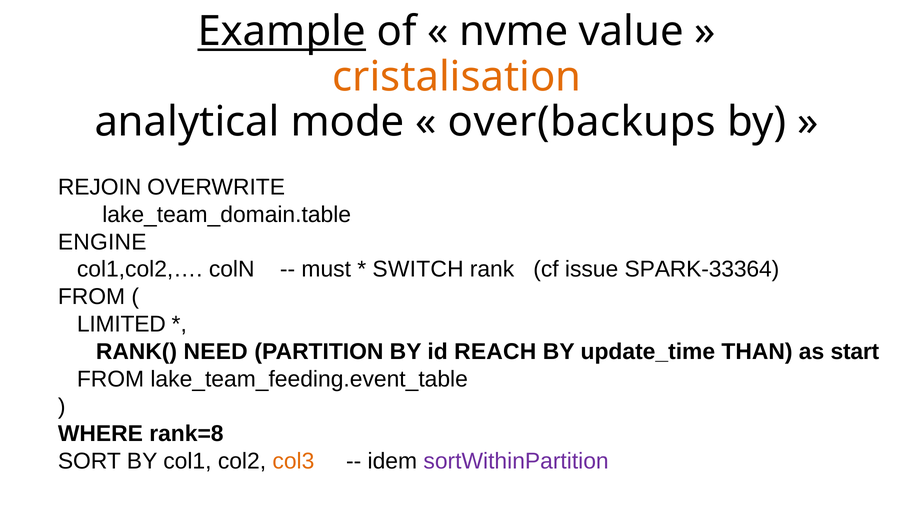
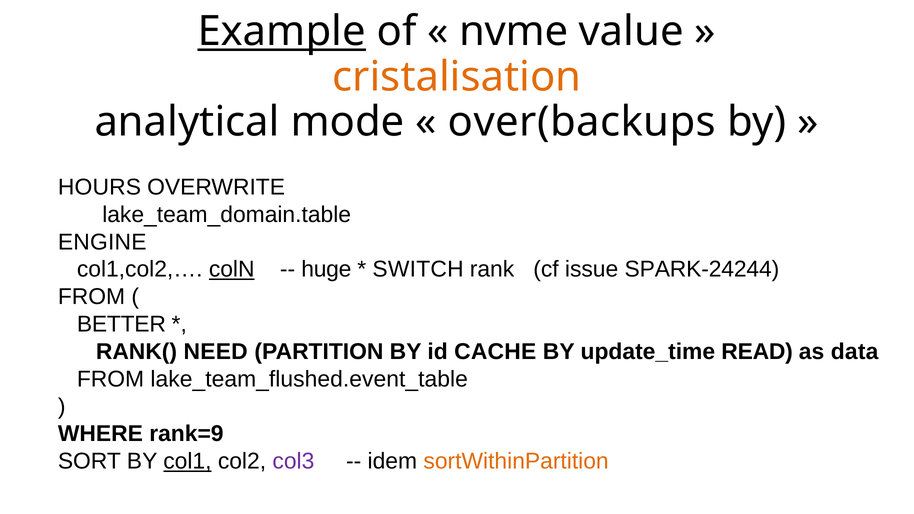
REJOIN: REJOIN -> HOURS
colN underline: none -> present
must: must -> huge
SPARK-33364: SPARK-33364 -> SPARK-24244
LIMITED: LIMITED -> BETTER
REACH: REACH -> CACHE
THAN: THAN -> READ
start: start -> data
lake_team_feeding.event_table: lake_team_feeding.event_table -> lake_team_flushed.event_table
rank=8: rank=8 -> rank=9
col1 underline: none -> present
col3 colour: orange -> purple
sortWithinPartition colour: purple -> orange
